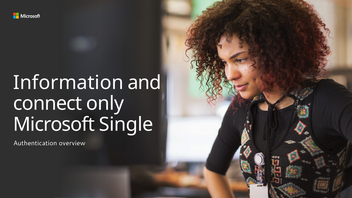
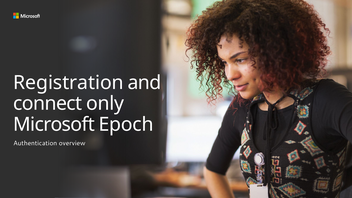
Information: Information -> Registration
Single: Single -> Epoch
